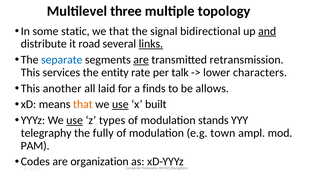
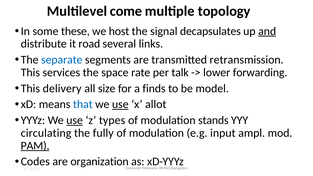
three: three -> come
static: static -> these
we that: that -> host
bidirectional: bidirectional -> decapsulates
links underline: present -> none
are at (141, 60) underline: present -> none
entity: entity -> space
characters: characters -> forwarding
another: another -> delivery
laid: laid -> size
allows: allows -> model
that at (83, 104) colour: orange -> blue
built: built -> allot
telegraphy: telegraphy -> circulating
town: town -> input
PAM underline: none -> present
